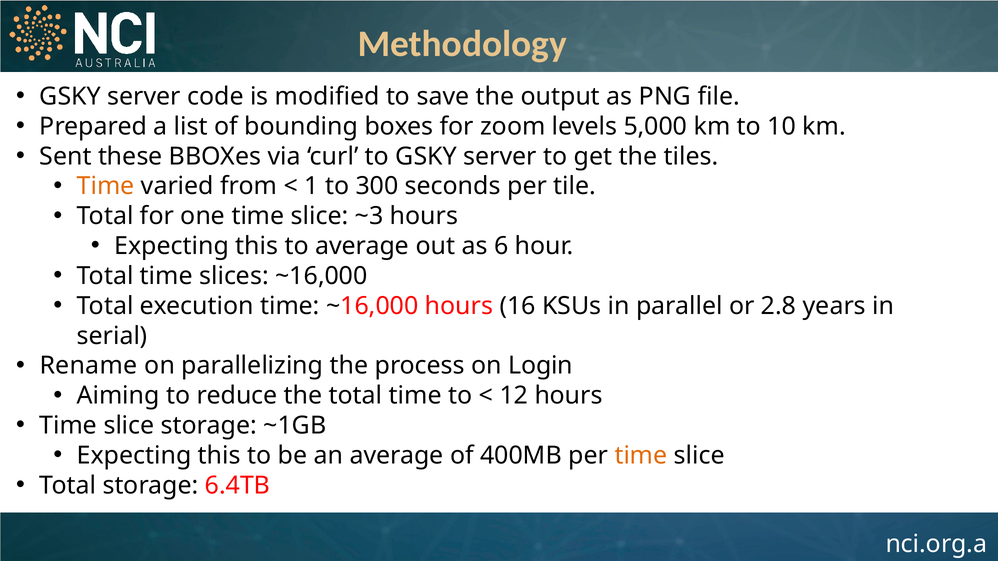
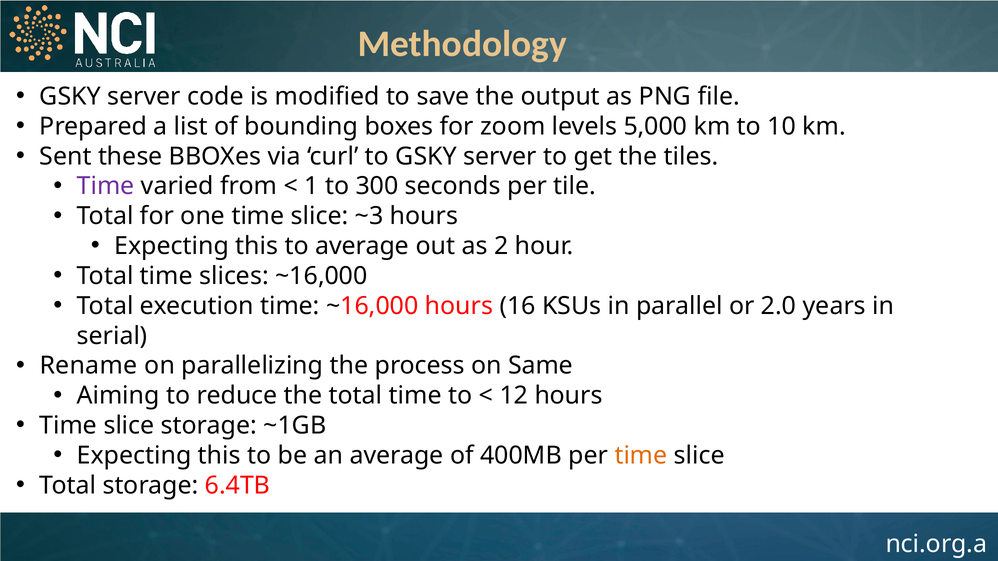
Time at (106, 186) colour: orange -> purple
6: 6 -> 2
2.8: 2.8 -> 2.0
Login: Login -> Same
